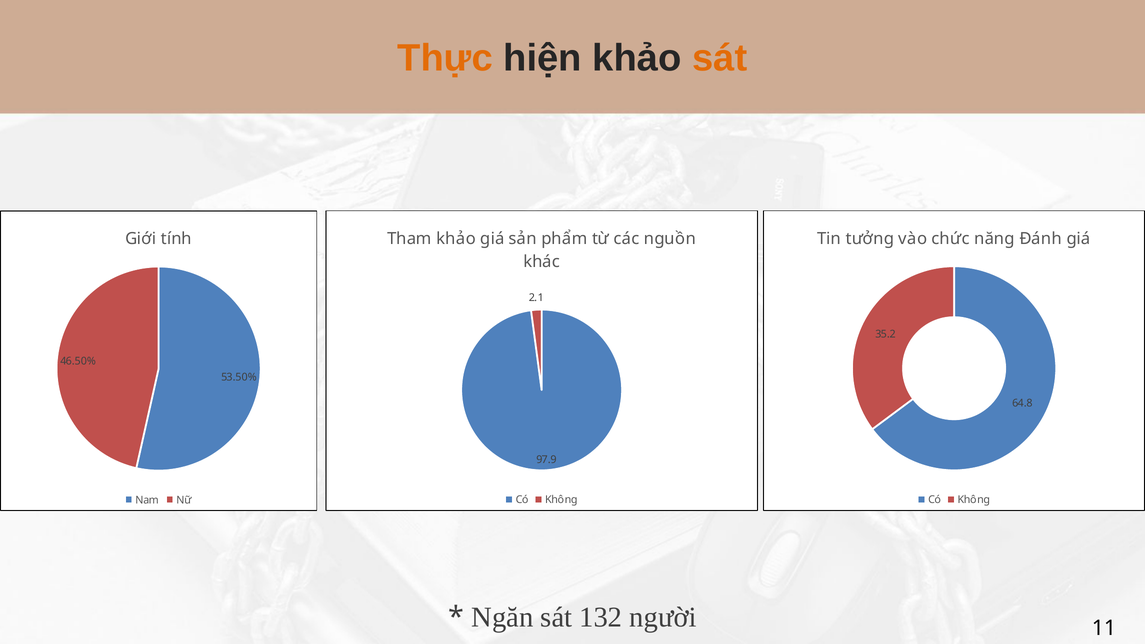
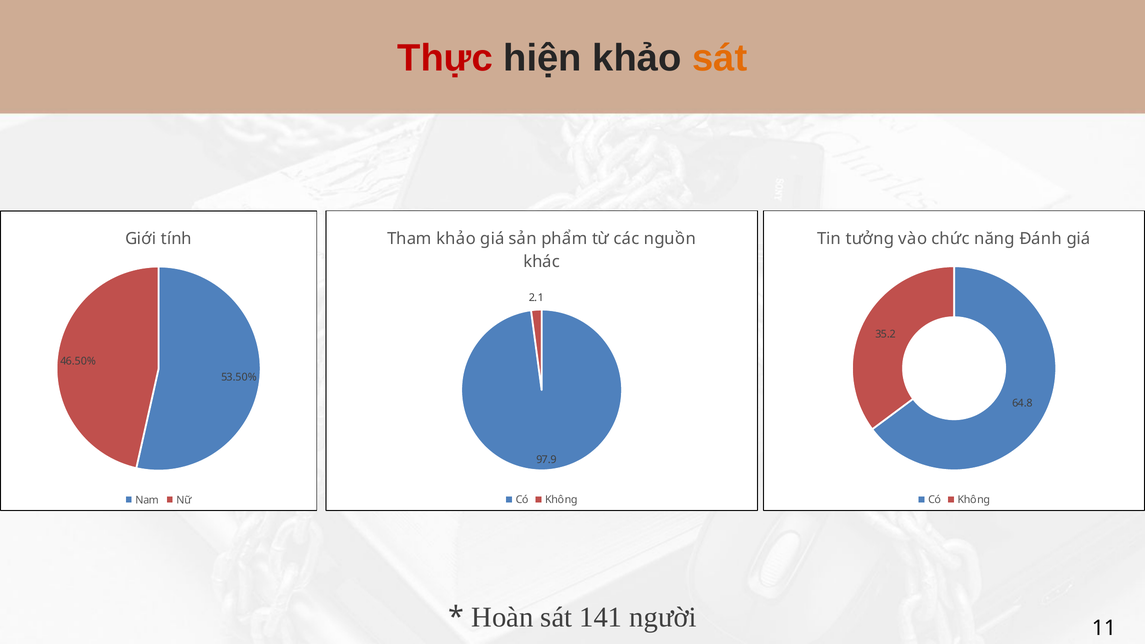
Thực colour: orange -> red
Ngăn: Ngăn -> Hoàn
132: 132 -> 141
